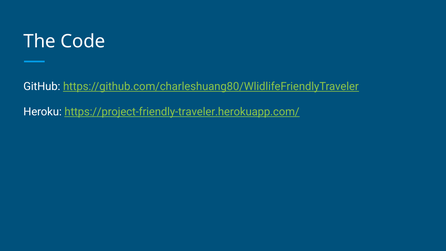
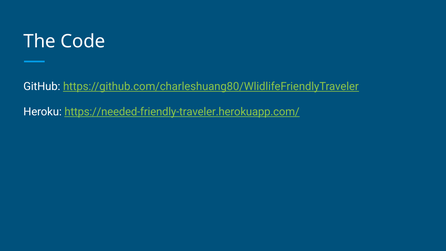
https://project-friendly-traveler.herokuapp.com/: https://project-friendly-traveler.herokuapp.com/ -> https://needed-friendly-traveler.herokuapp.com/
